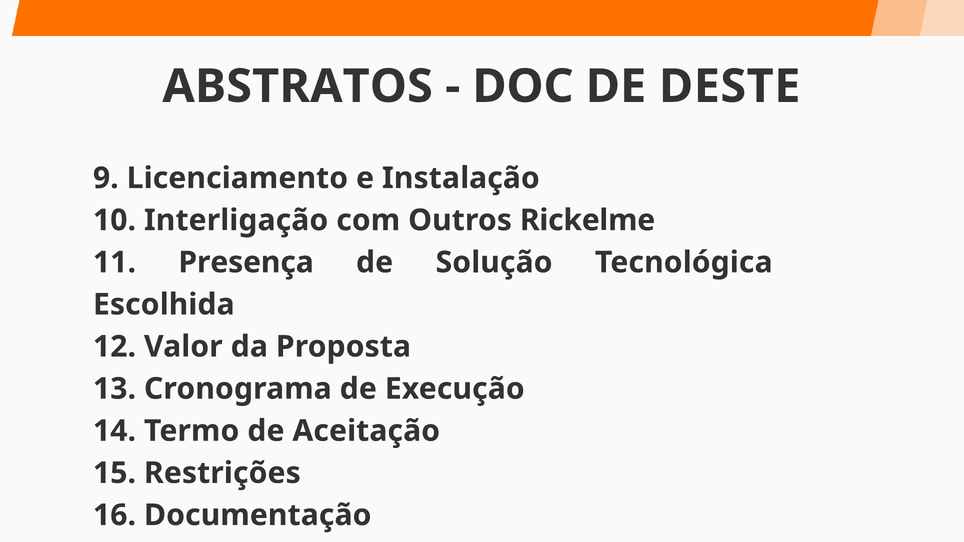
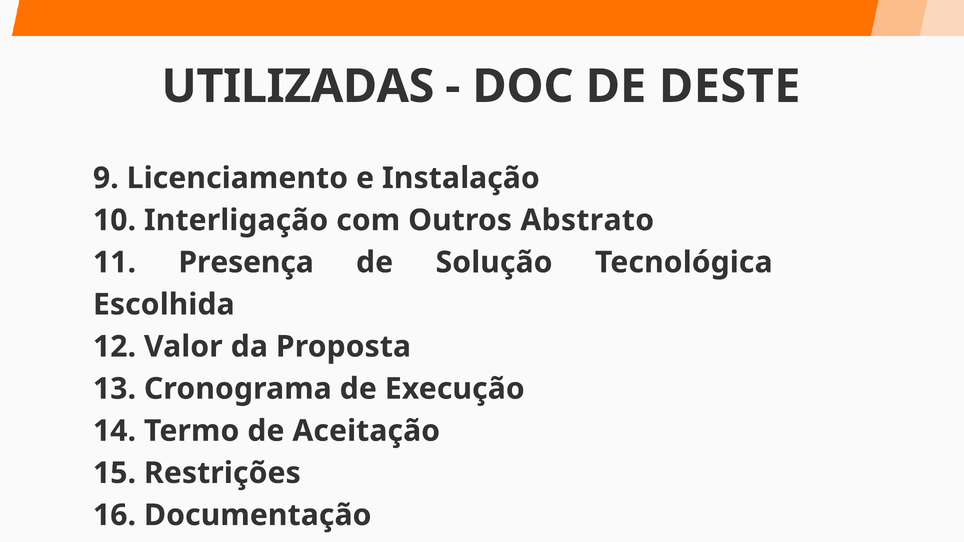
ABSTRATOS: ABSTRATOS -> UTILIZADAS
Rickelme: Rickelme -> Abstrato
